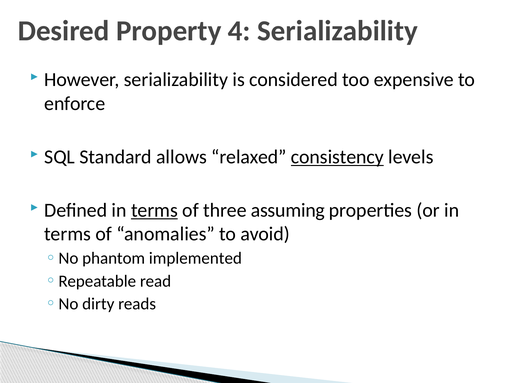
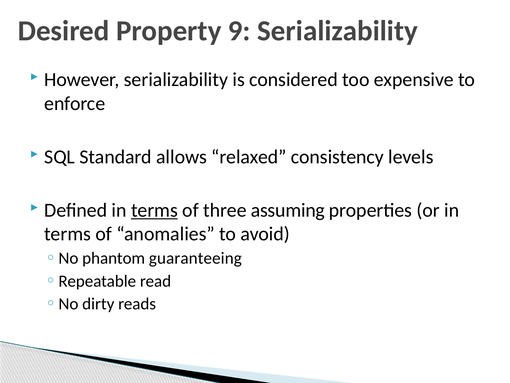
4: 4 -> 9
consistency underline: present -> none
implemented: implemented -> guaranteeing
